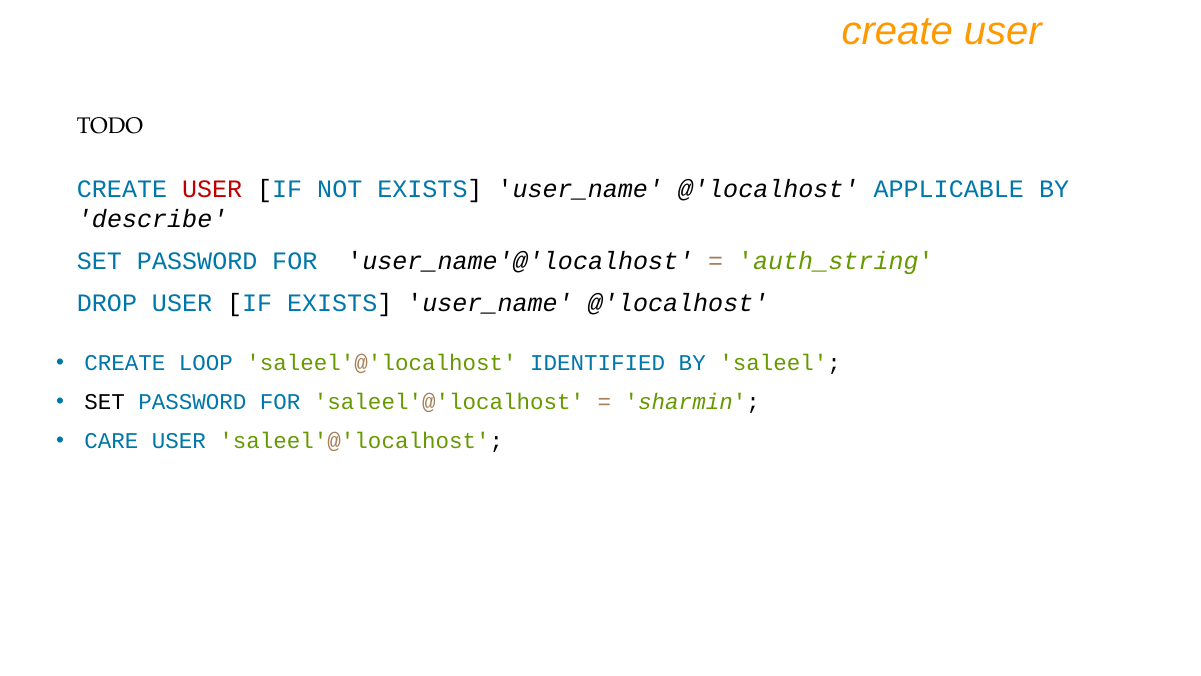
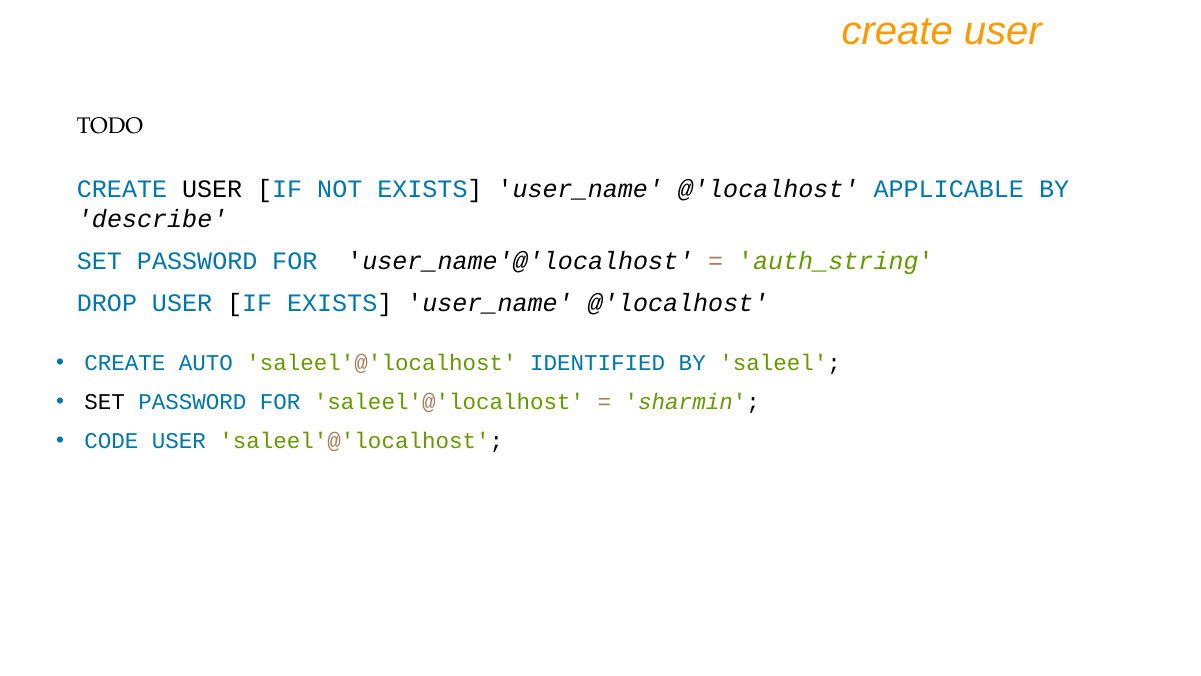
USER at (212, 189) colour: red -> black
LOOP: LOOP -> AUTO
CARE: CARE -> CODE
